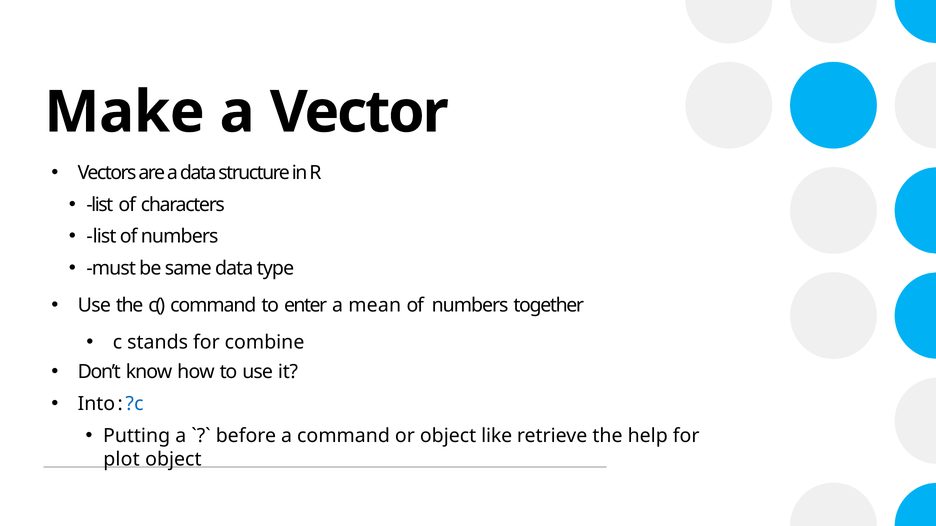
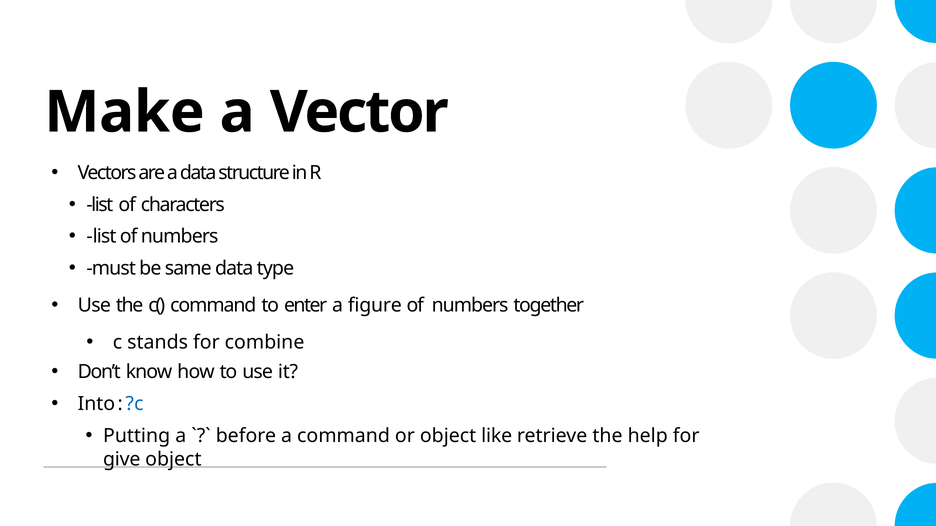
mean: mean -> figure
plot: plot -> give
